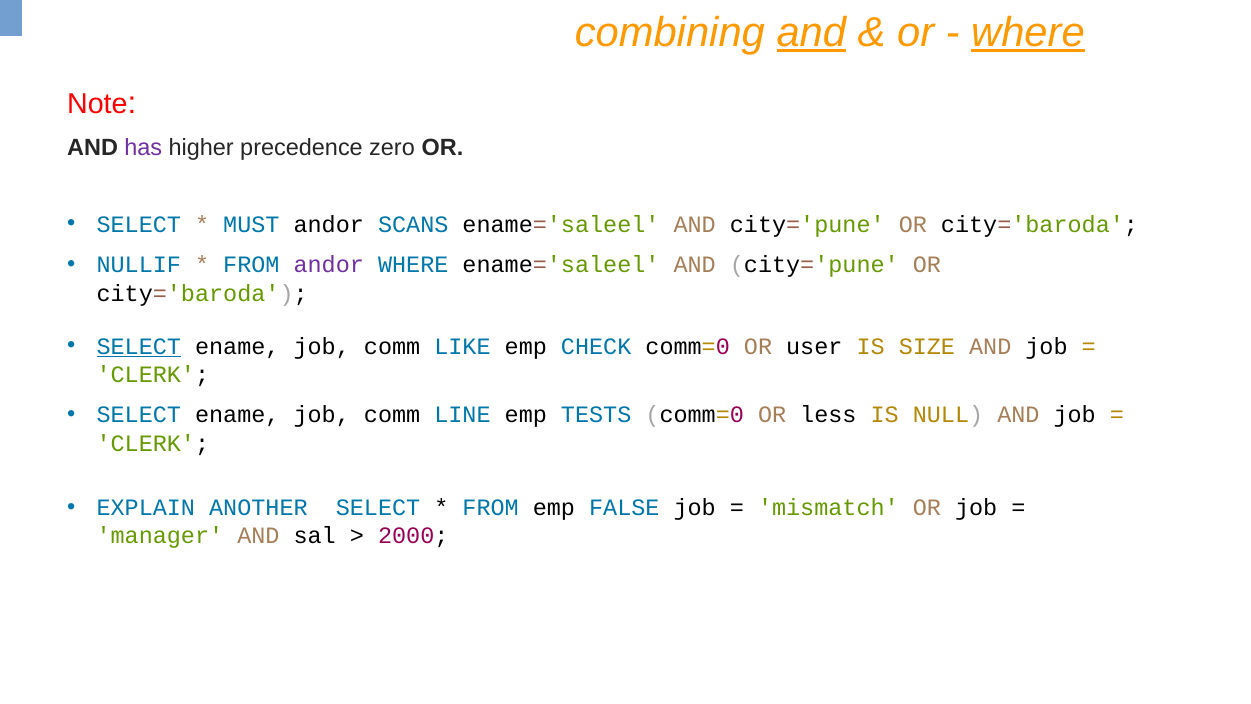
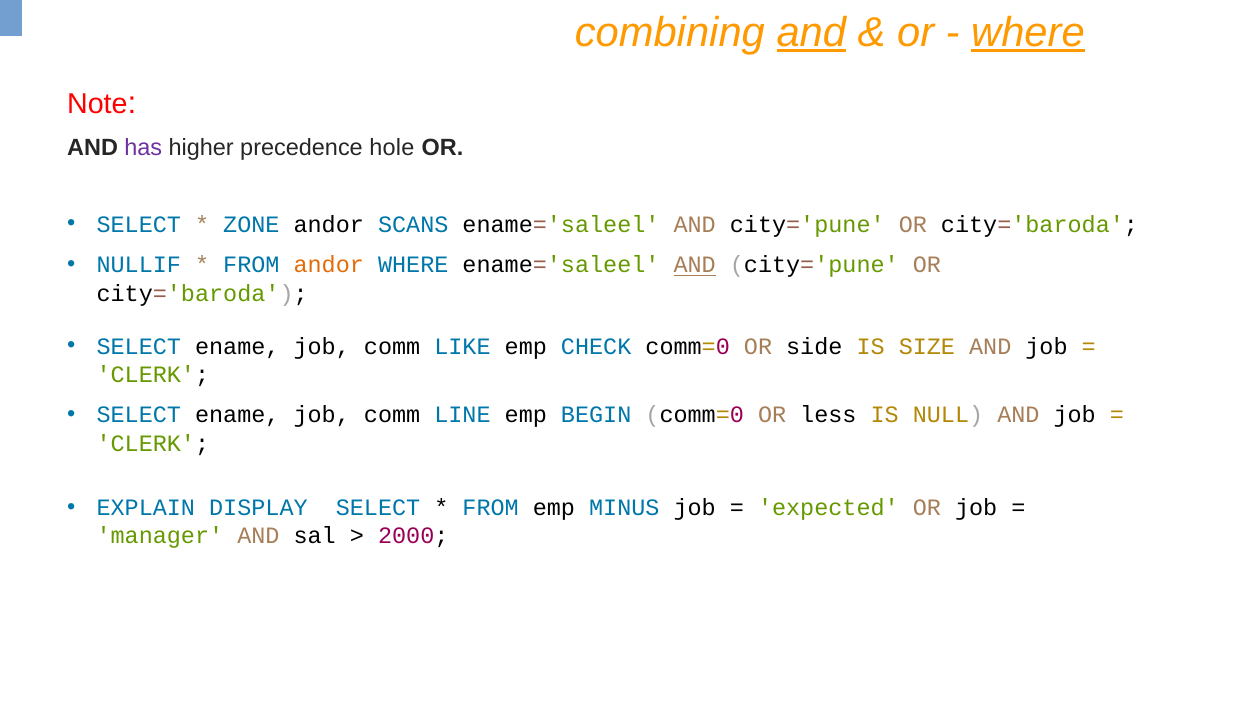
zero: zero -> hole
MUST: MUST -> ZONE
andor at (329, 265) colour: purple -> orange
AND at (695, 265) underline: none -> present
SELECT at (139, 346) underline: present -> none
user: user -> side
TESTS: TESTS -> BEGIN
ANOTHER: ANOTHER -> DISPLAY
FALSE: FALSE -> MINUS
mismatch: mismatch -> expected
